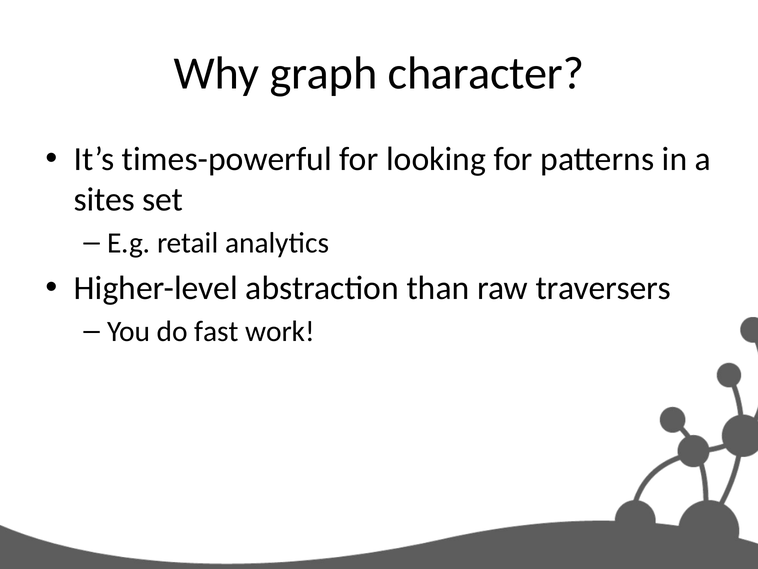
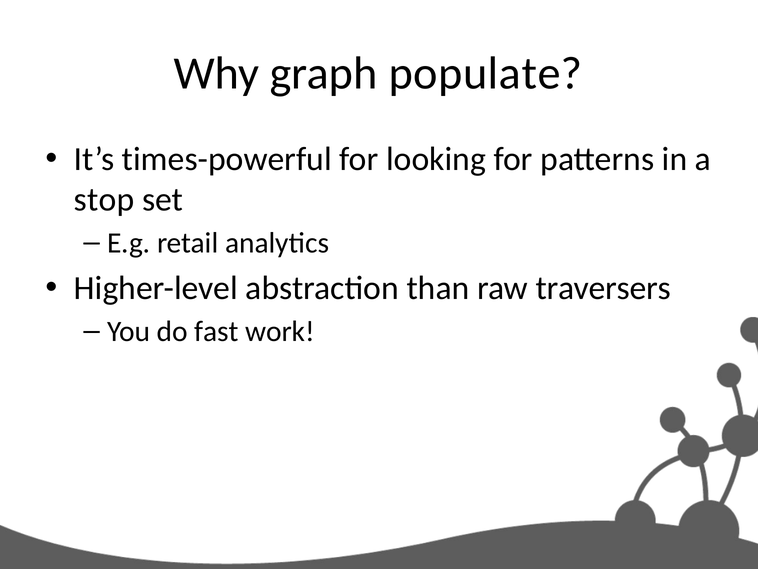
character: character -> populate
sites: sites -> stop
